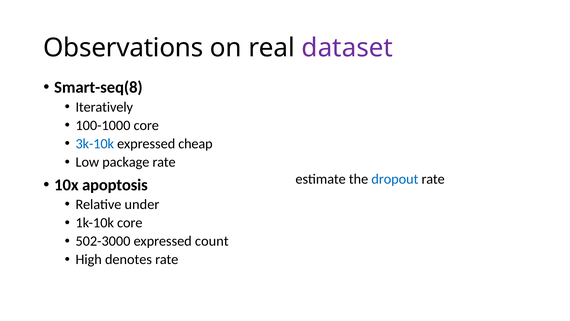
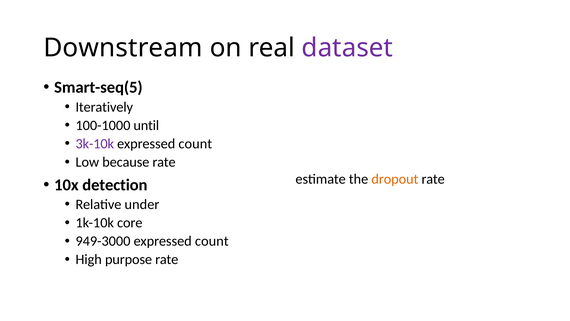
Observations: Observations -> Downstream
Smart-seq(8: Smart-seq(8 -> Smart-seq(5
100-1000 core: core -> until
3k-10k colour: blue -> purple
cheap at (195, 144): cheap -> count
package: package -> because
dropout colour: blue -> orange
apoptosis: apoptosis -> detection
502-3000: 502-3000 -> 949-3000
denotes: denotes -> purpose
